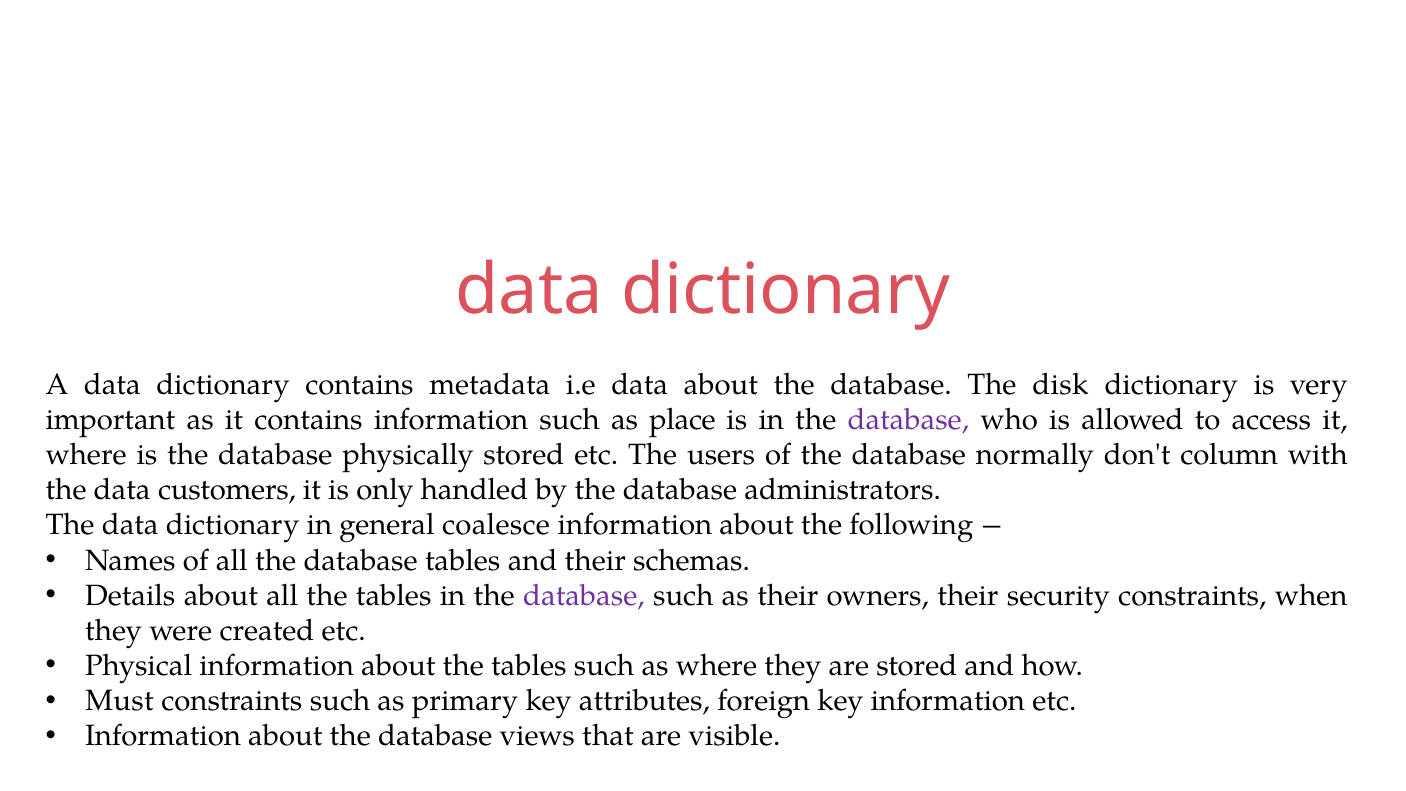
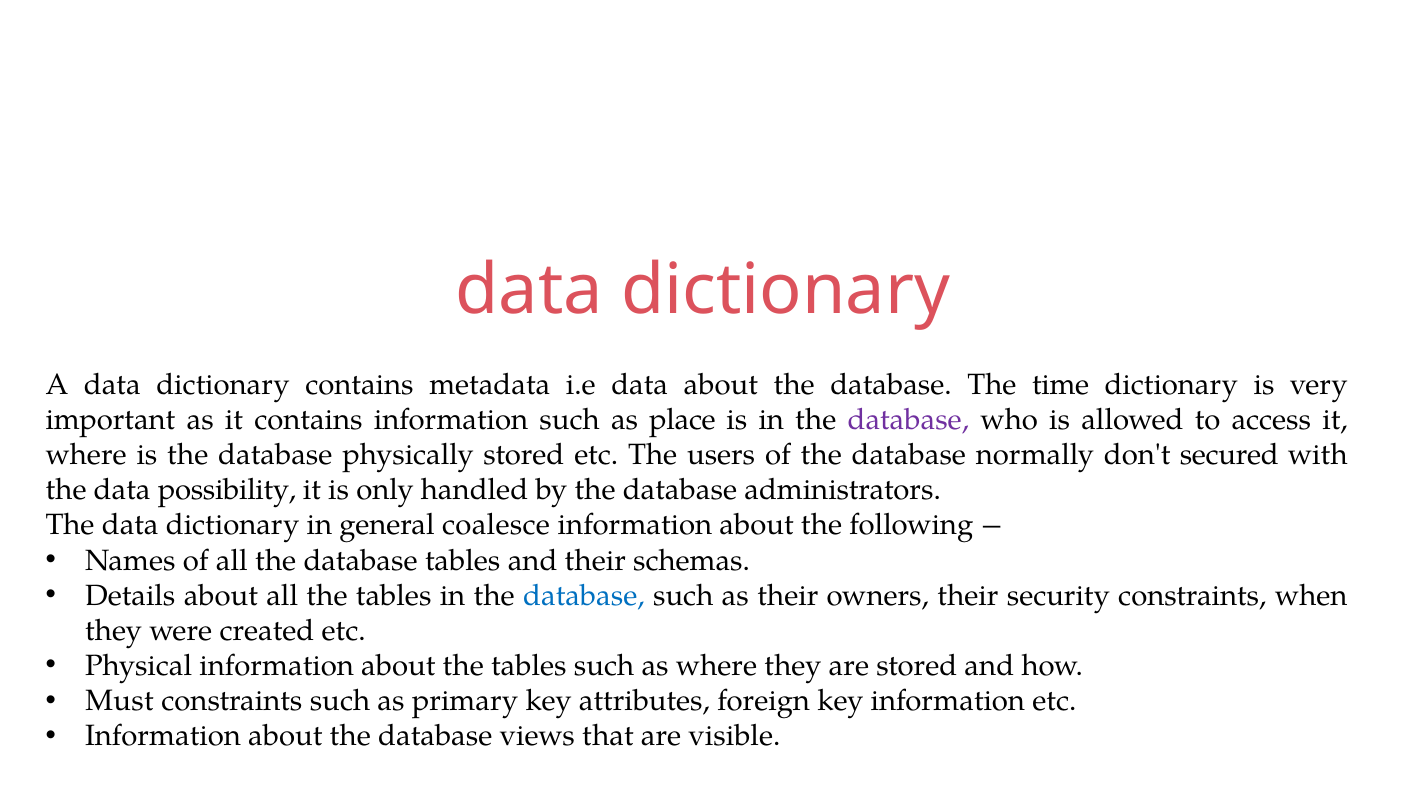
disk: disk -> time
column: column -> secured
customers: customers -> possibility
database at (584, 596) colour: purple -> blue
